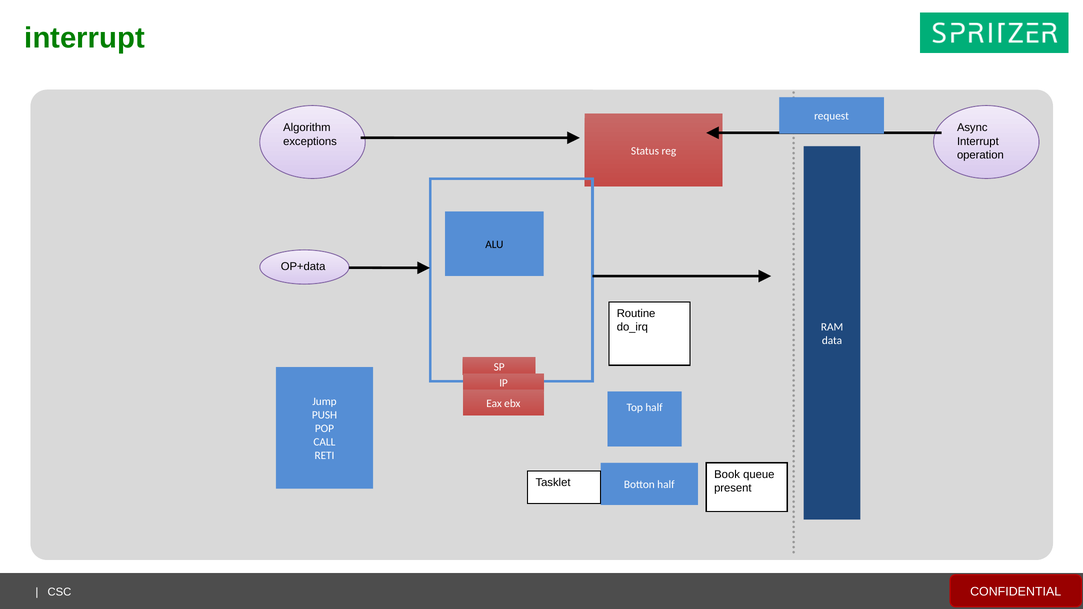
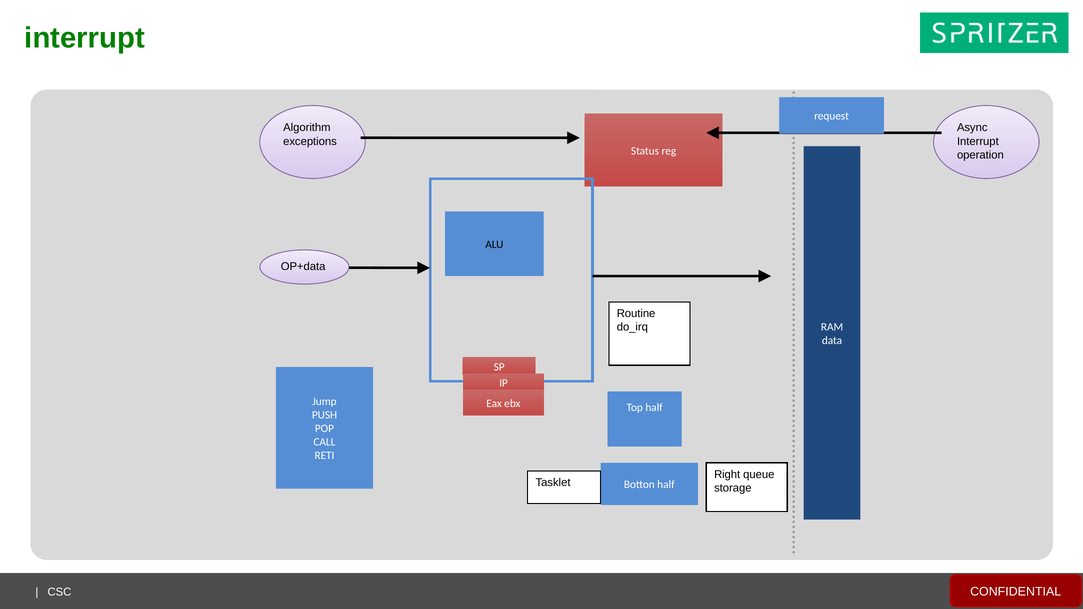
Book: Book -> Right
present: present -> storage
